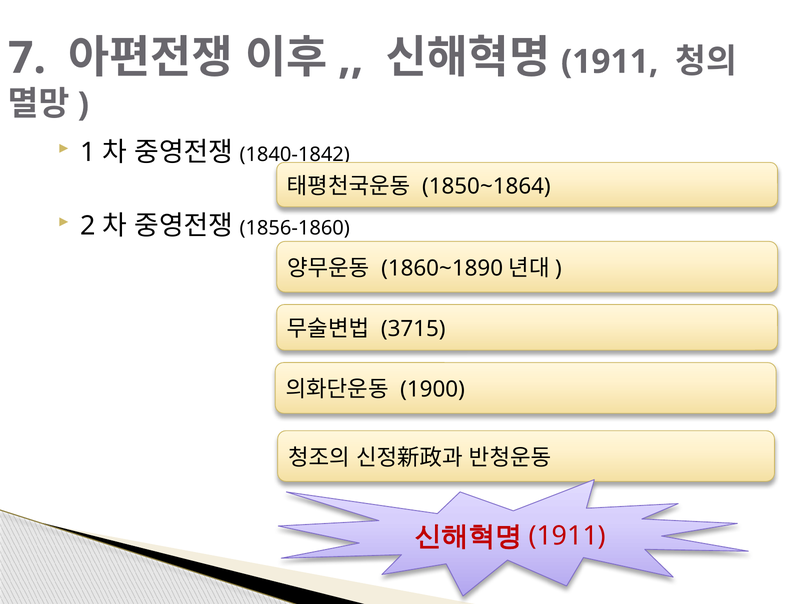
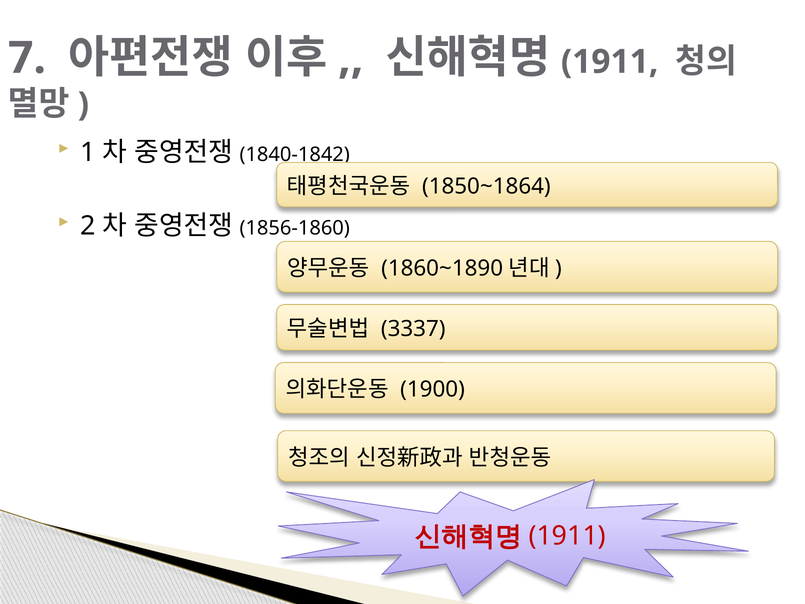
3715: 3715 -> 3337
